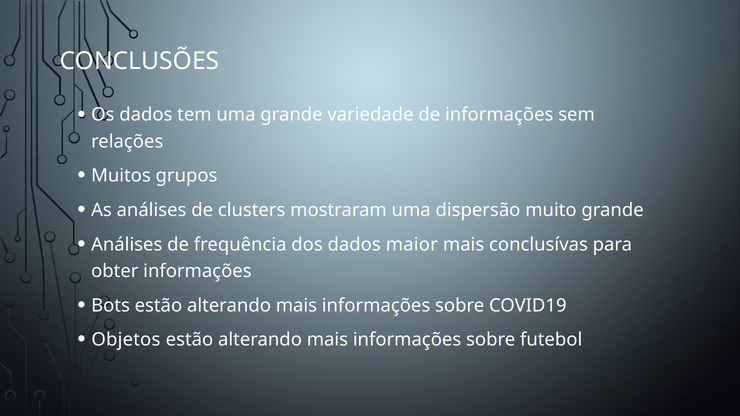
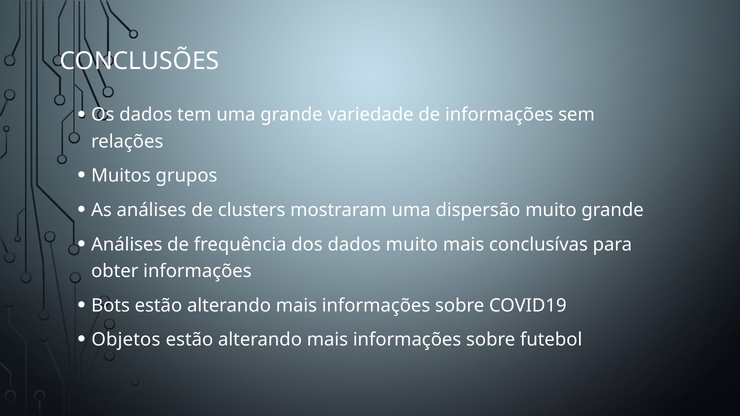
dados maior: maior -> muito
